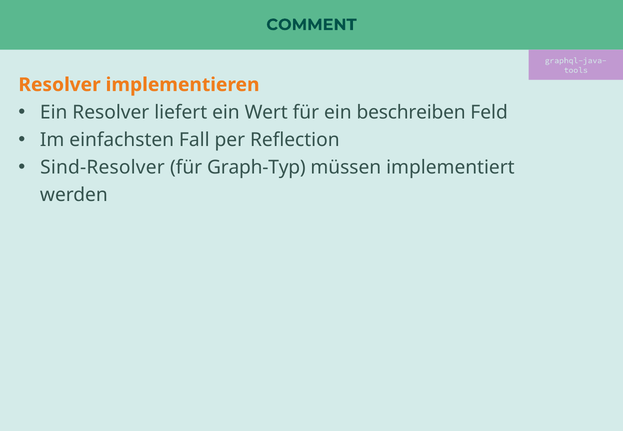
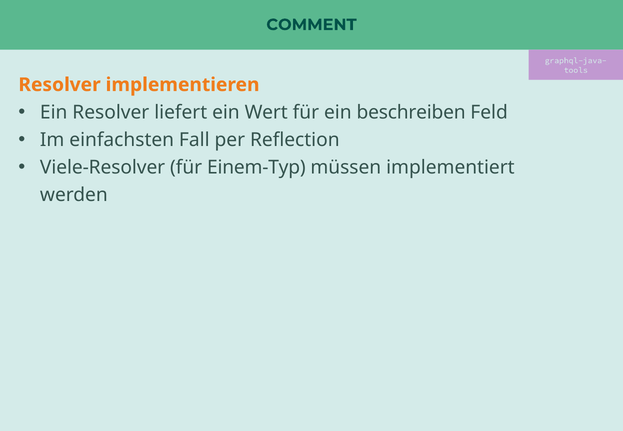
Sind-Resolver: Sind-Resolver -> Viele-Resolver
Graph-Typ: Graph-Typ -> Einem-Typ
